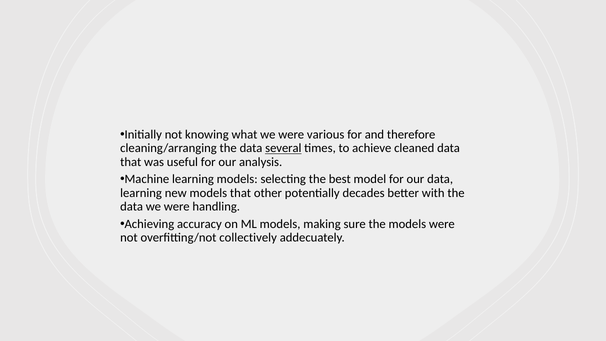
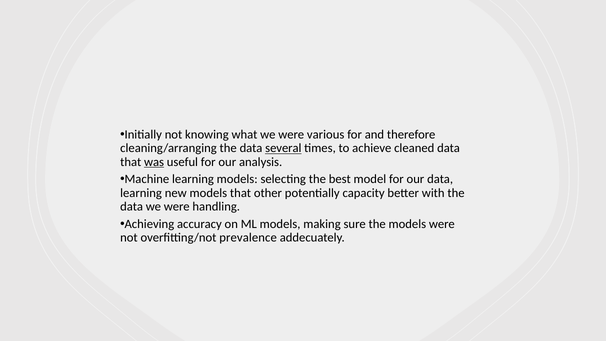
was underline: none -> present
decades: decades -> capacity
collectively: collectively -> prevalence
